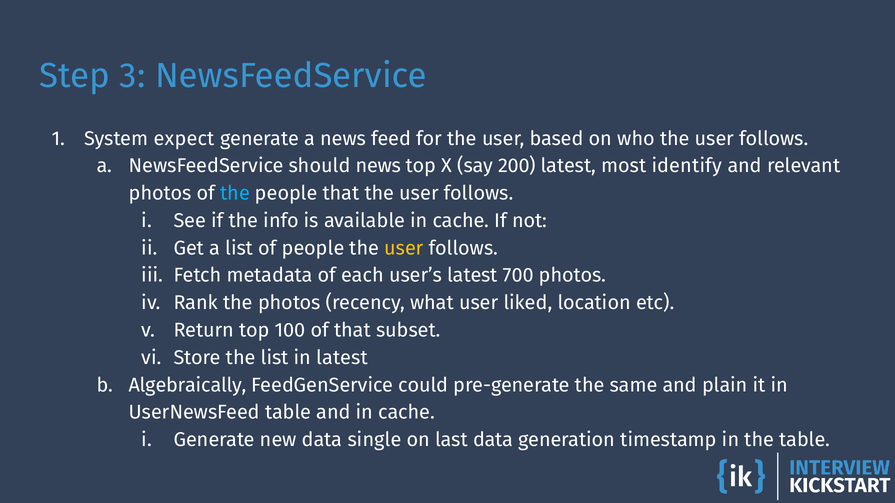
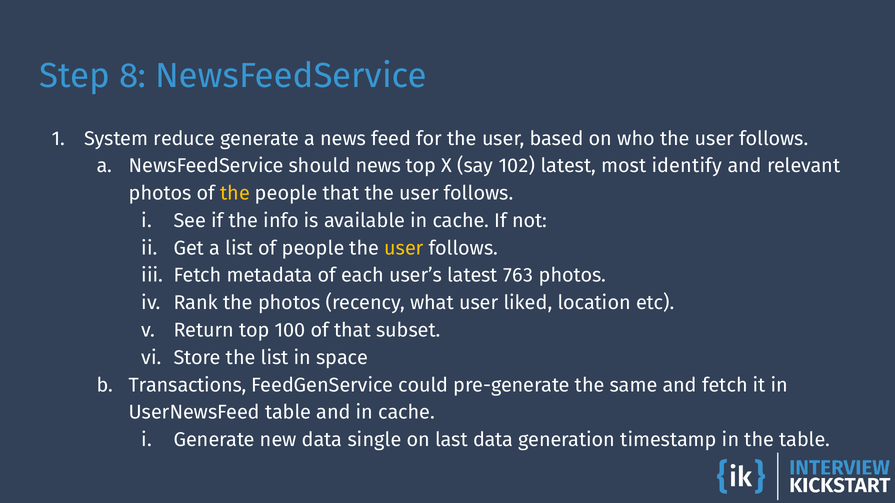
3: 3 -> 8
expect: expect -> reduce
200: 200 -> 102
the at (235, 193) colour: light blue -> yellow
700: 700 -> 763
in latest: latest -> space
Algebraically: Algebraically -> Transactions
and plain: plain -> fetch
